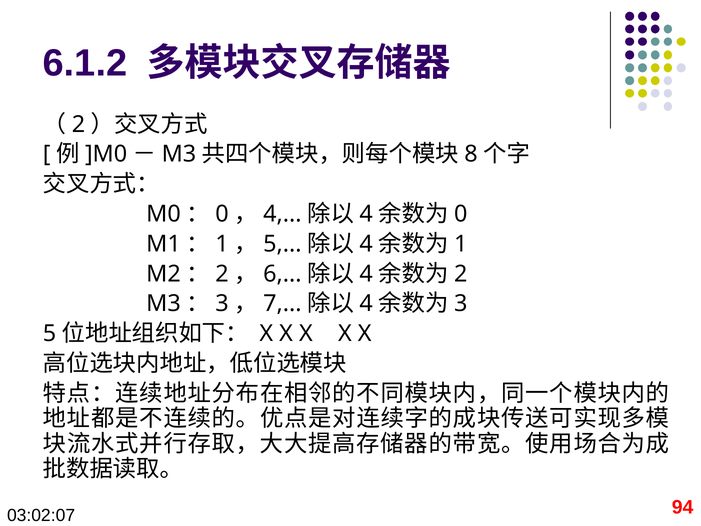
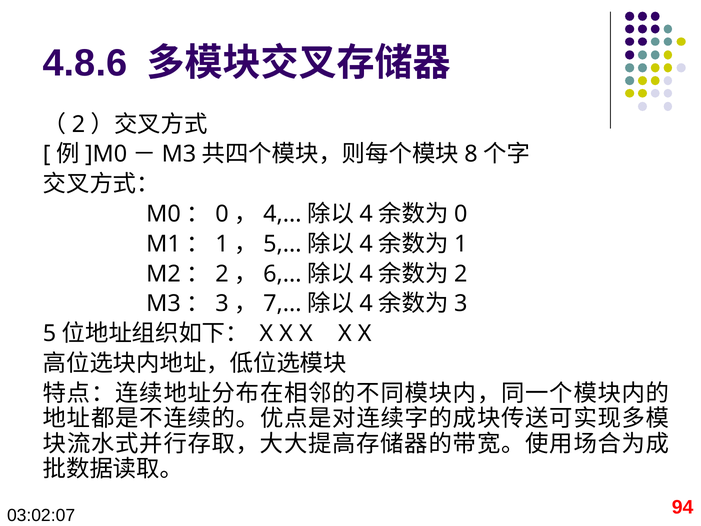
6.1.2: 6.1.2 -> 4.8.6
